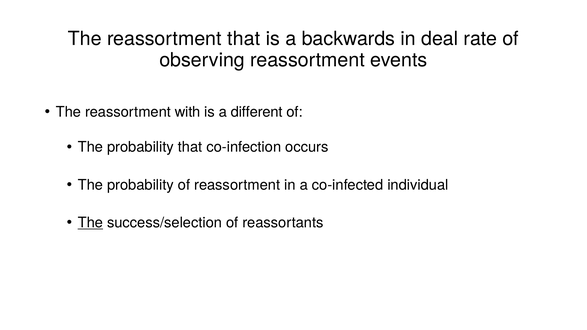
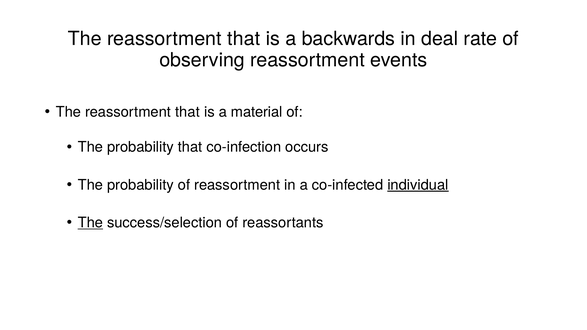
with at (188, 112): with -> that
different: different -> material
individual underline: none -> present
